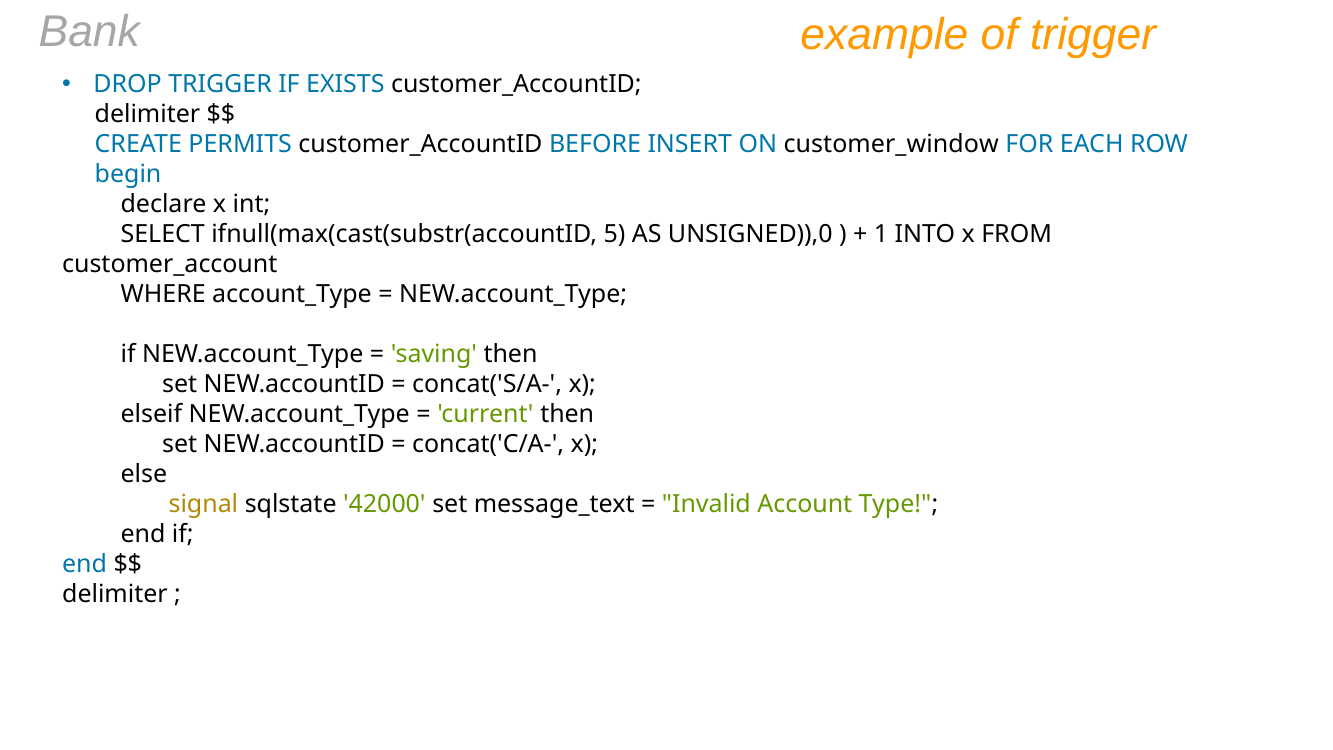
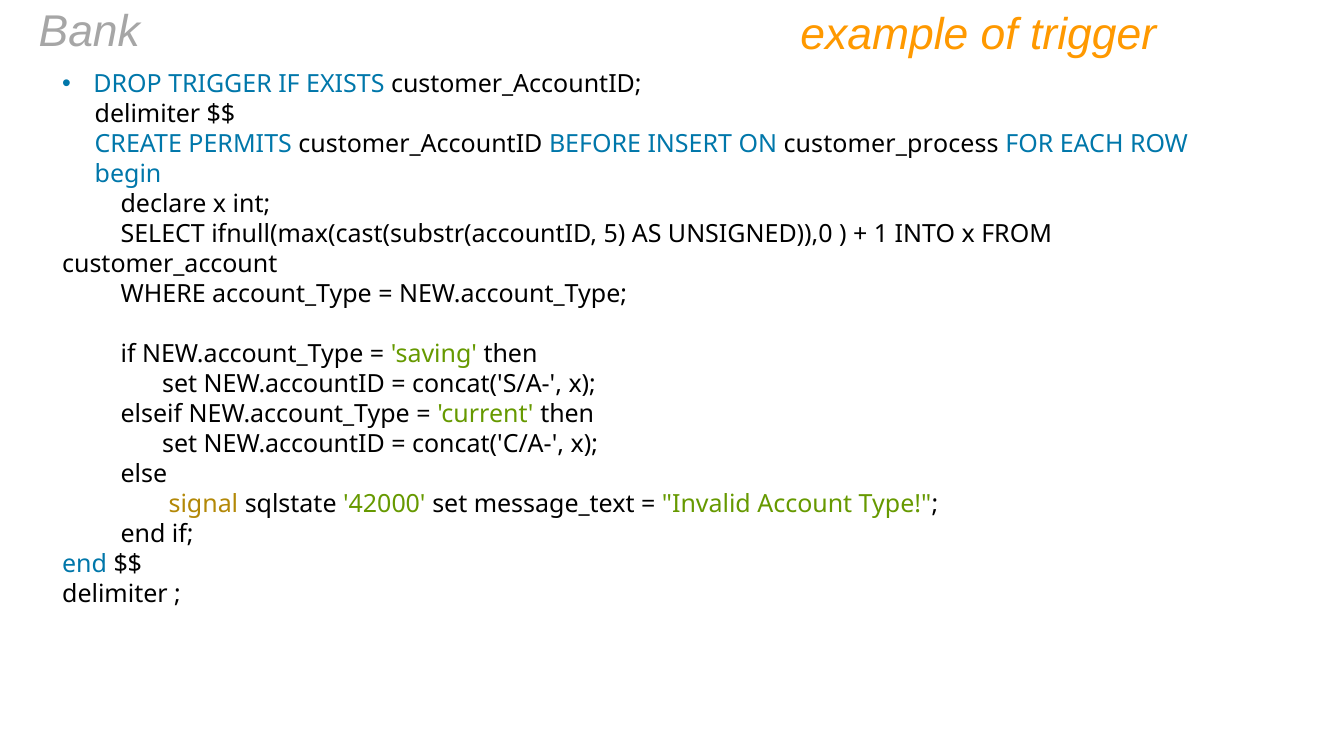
customer_window: customer_window -> customer_process
